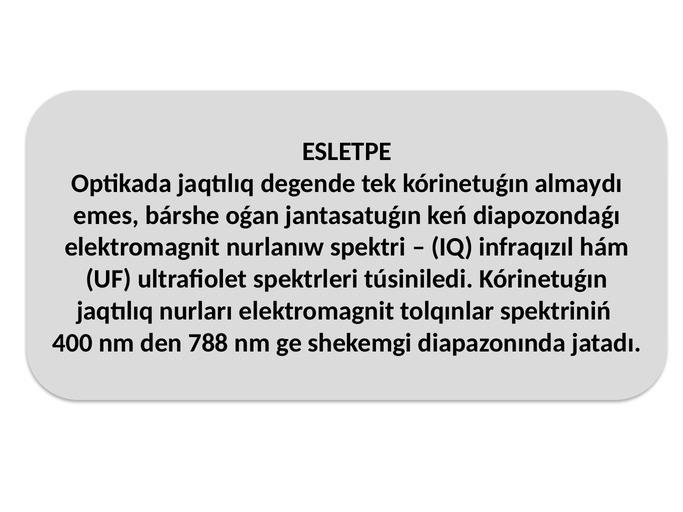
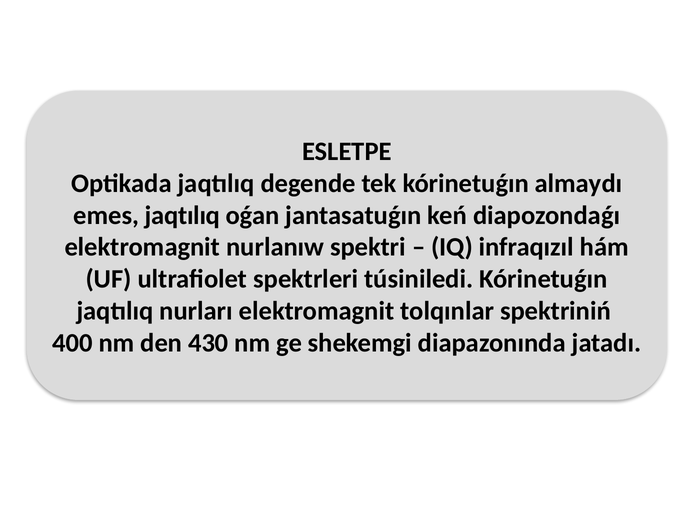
emes bárshe: bárshe -> jaqtılıq
788: 788 -> 430
